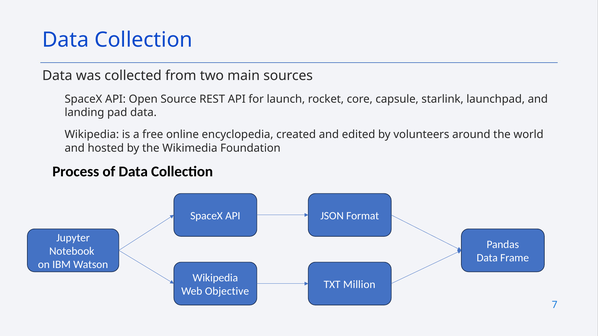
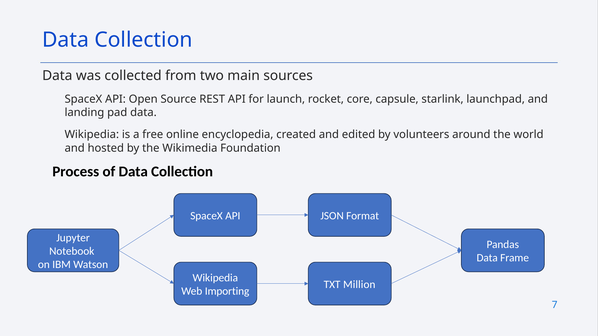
Objective: Objective -> Importing
